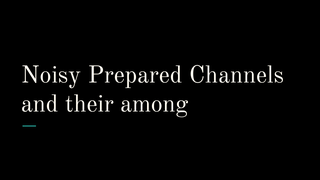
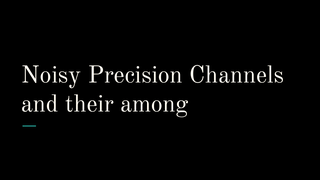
Prepared: Prepared -> Precision
